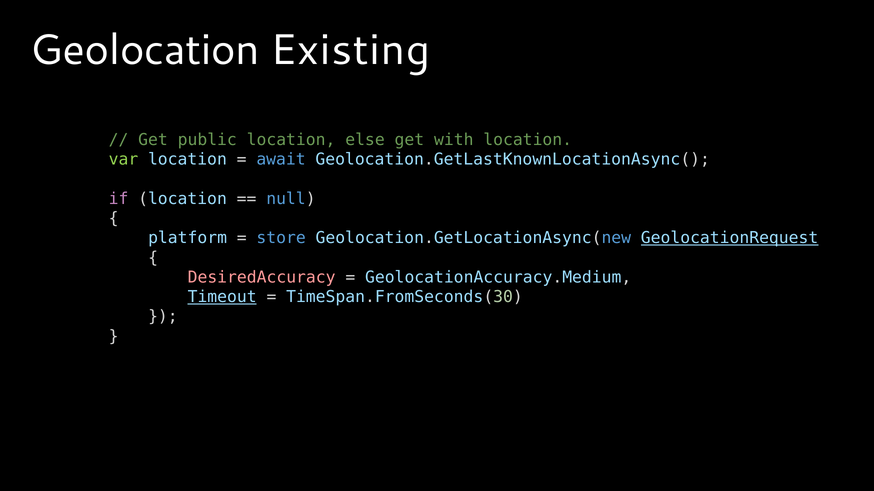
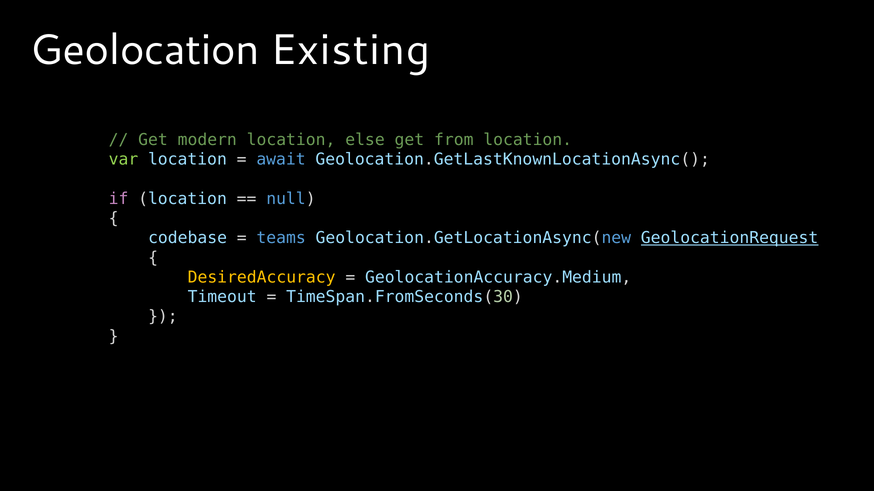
public: public -> modern
with: with -> from
platform: platform -> codebase
store: store -> teams
DesiredAccuracy colour: pink -> yellow
Timeout underline: present -> none
